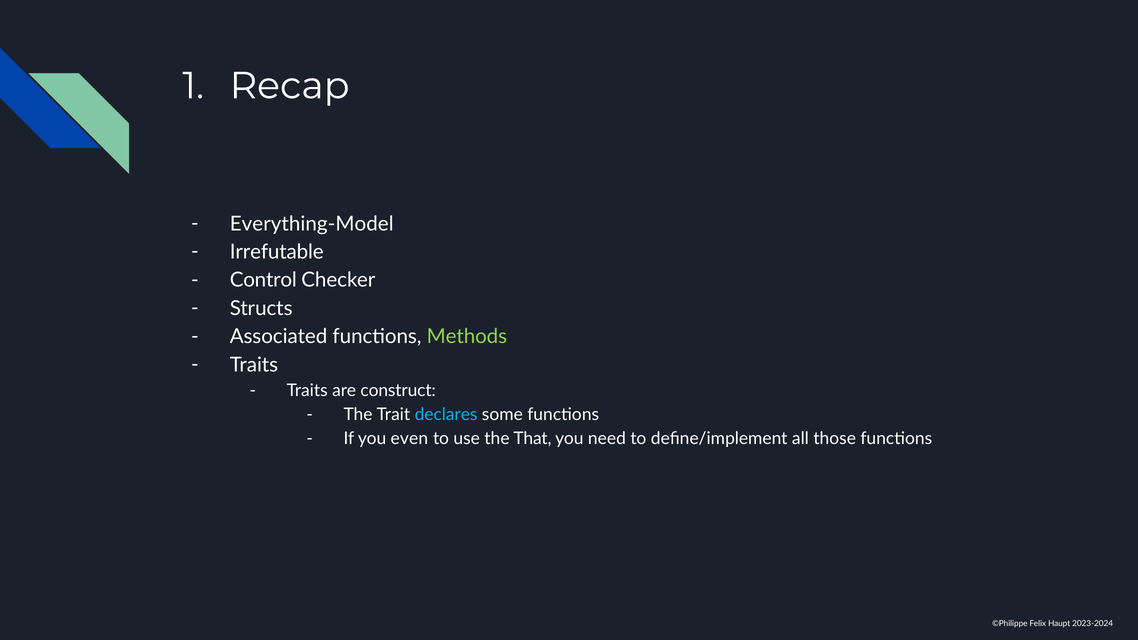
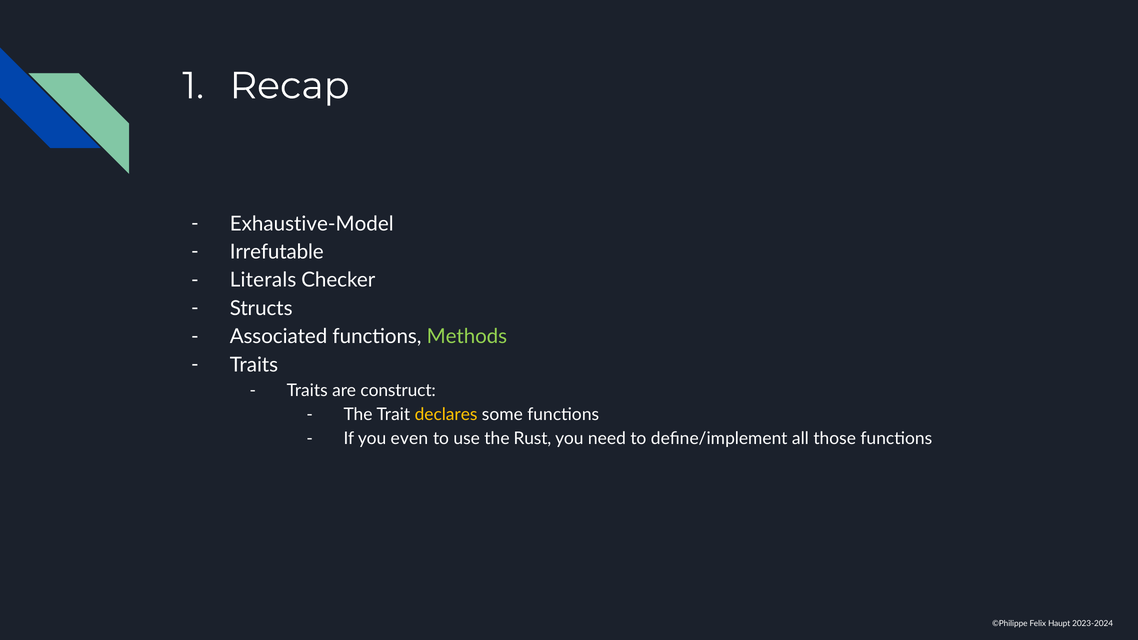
Everything-Model: Everything-Model -> Exhaustive-Model
Control: Control -> Literals
declares colour: light blue -> yellow
That: That -> Rust
